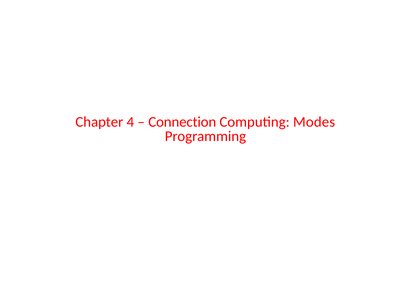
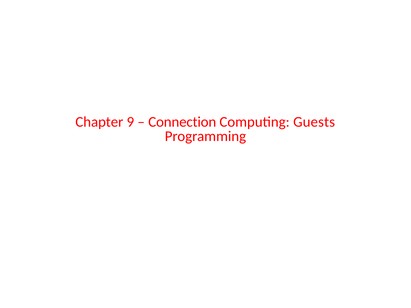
4: 4 -> 9
Modes: Modes -> Guests
